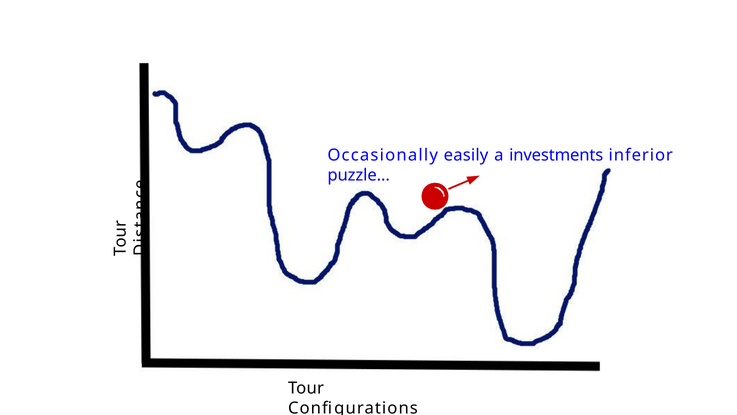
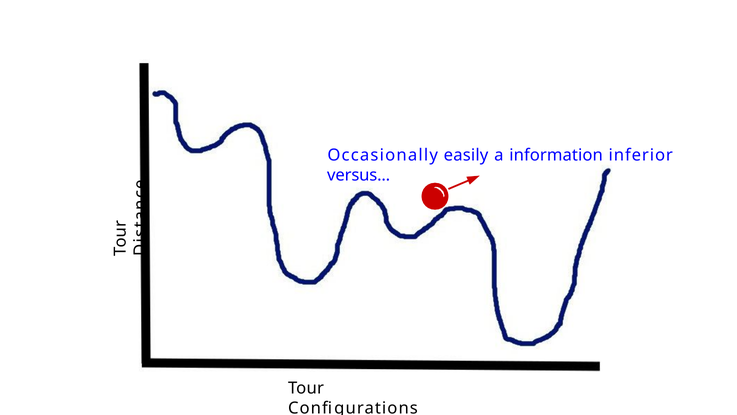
investments: investments -> information
puzzle: puzzle -> versus
